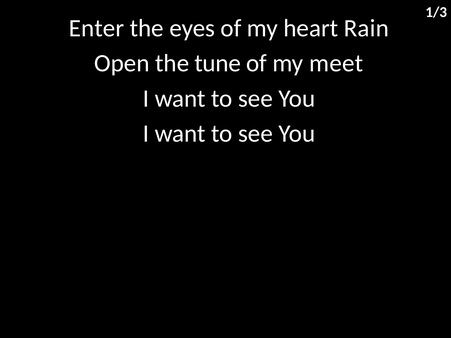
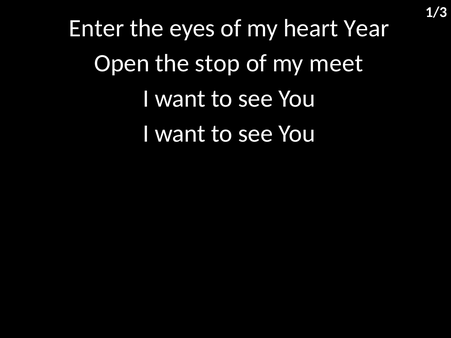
Rain: Rain -> Year
tune: tune -> stop
